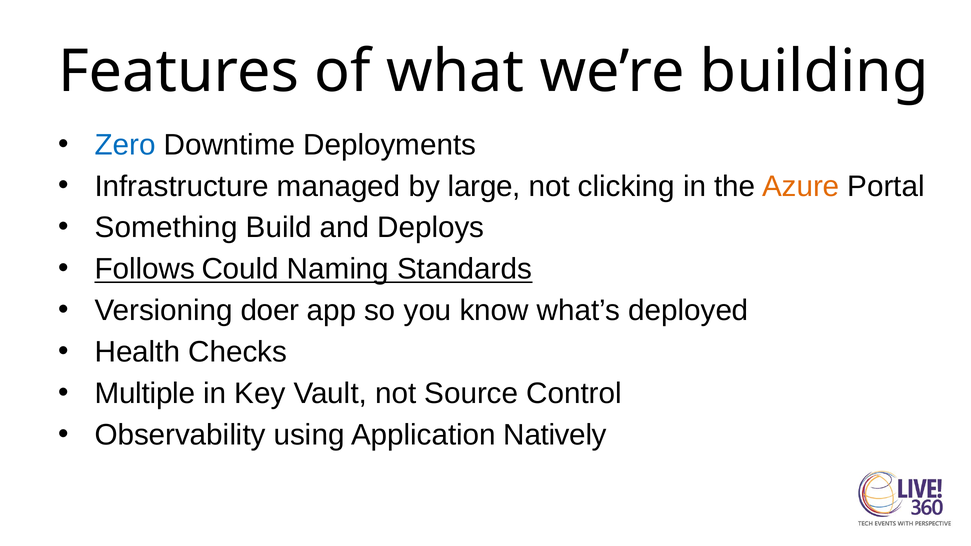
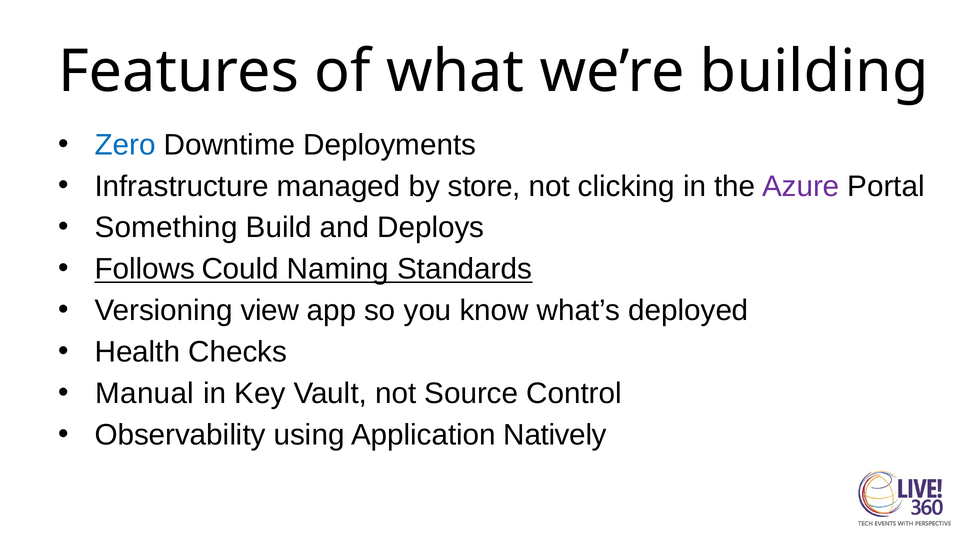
large: large -> store
Azure colour: orange -> purple
doer: doer -> view
Multiple: Multiple -> Manual
